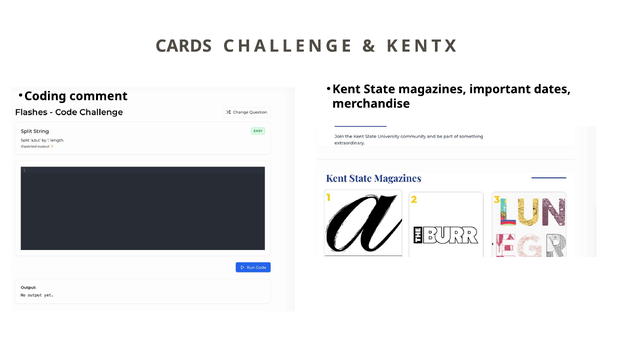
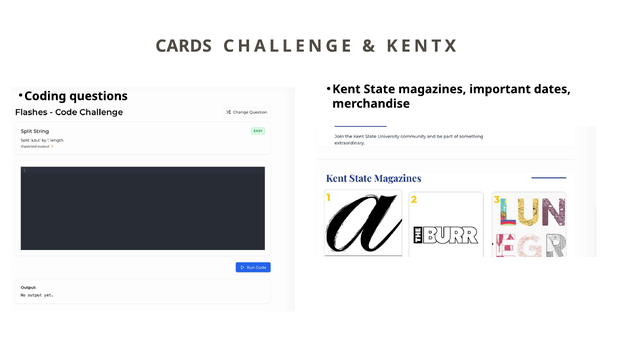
comment: comment -> questions
